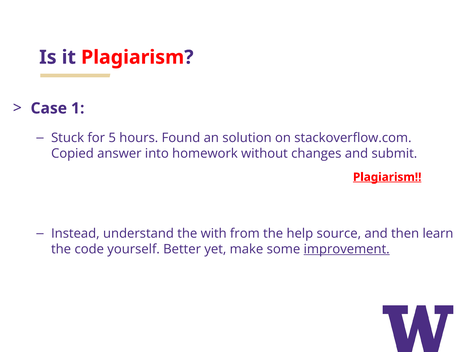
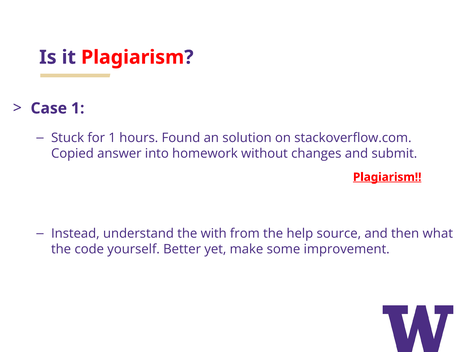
for 5: 5 -> 1
learn: learn -> what
improvement underline: present -> none
